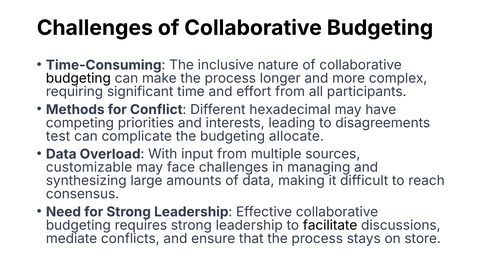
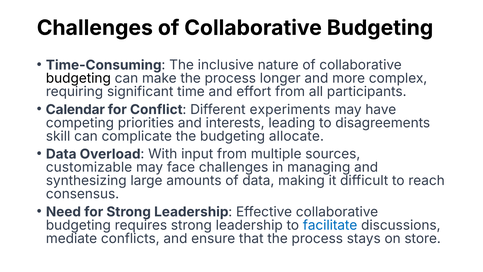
Methods: Methods -> Calendar
hexadecimal: hexadecimal -> experiments
test: test -> skill
facilitate colour: black -> blue
